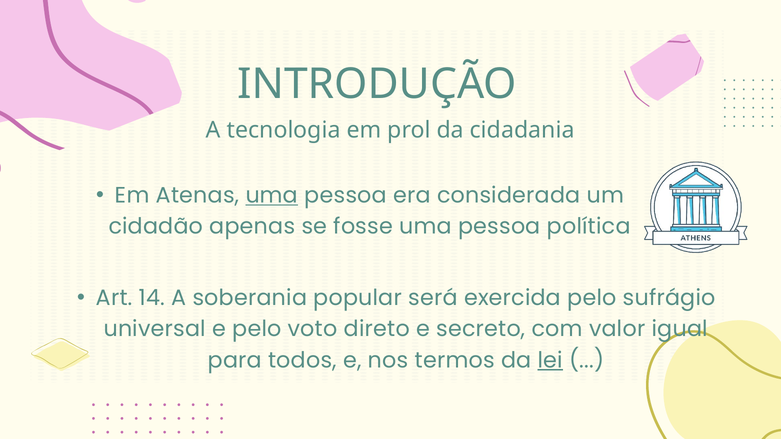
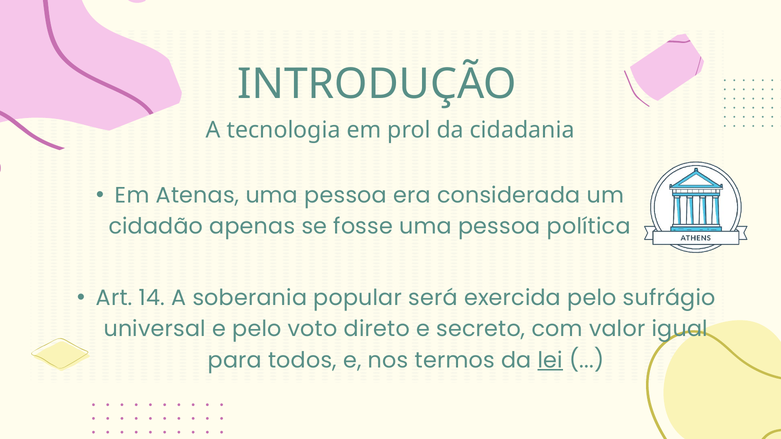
uma at (272, 196) underline: present -> none
